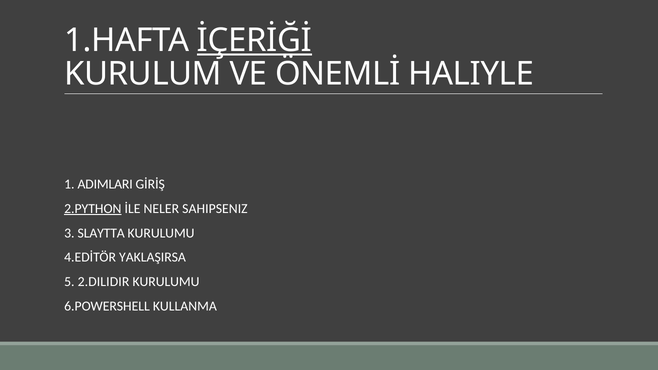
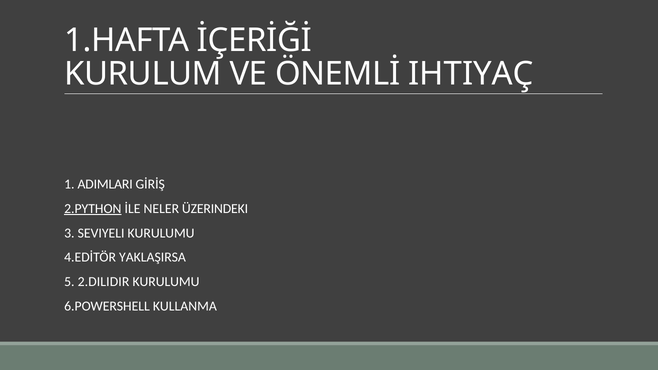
İÇERİĞİ underline: present -> none
HALIYLE: HALIYLE -> IHTIYAÇ
SAHIPSENIZ: SAHIPSENIZ -> ÜZERINDEKI
SLAYTTA: SLAYTTA -> SEVIYELI
